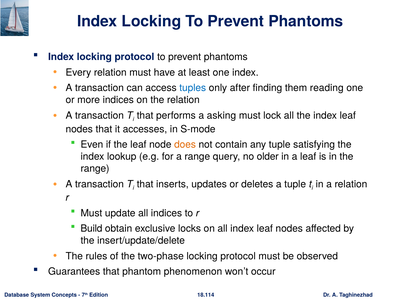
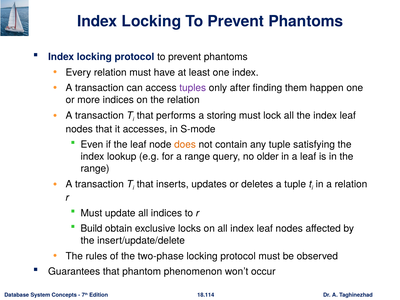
tuples colour: blue -> purple
reading: reading -> happen
asking: asking -> storing
